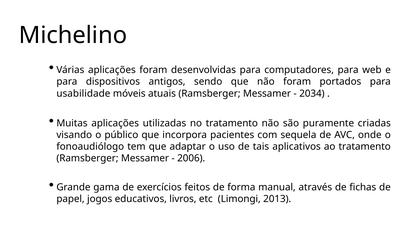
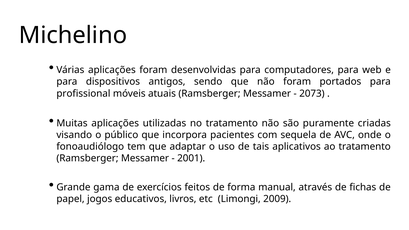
usabilidade: usabilidade -> profissional
2034: 2034 -> 2073
2006: 2006 -> 2001
2013: 2013 -> 2009
